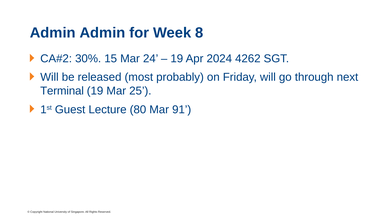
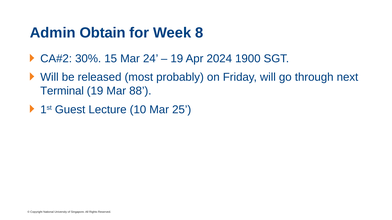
Admin Admin: Admin -> Obtain
4262: 4262 -> 1900
25: 25 -> 88
80: 80 -> 10
91: 91 -> 25
